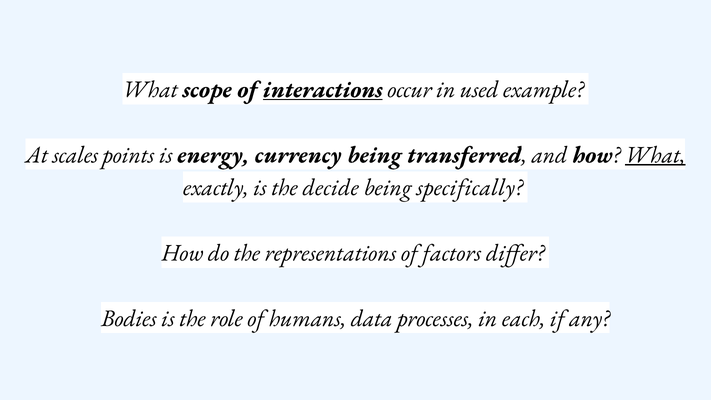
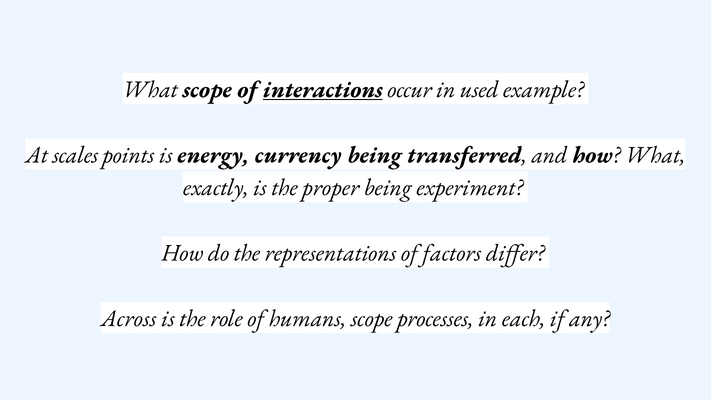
What at (655, 155) underline: present -> none
decide: decide -> proper
specifically: specifically -> experiment
Bodies: Bodies -> Across
humans data: data -> scope
